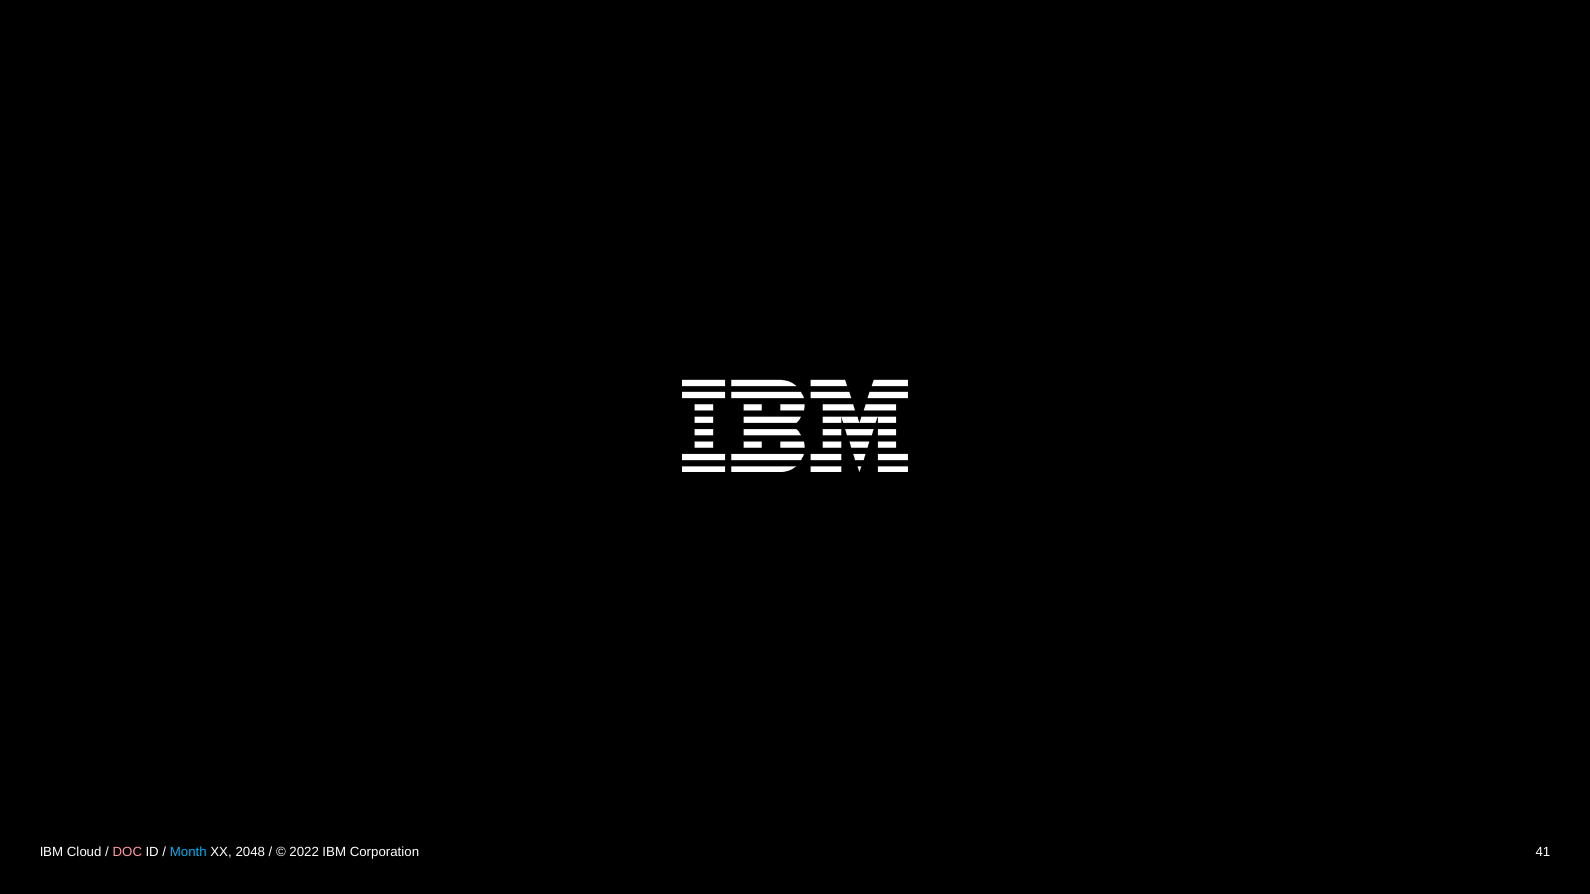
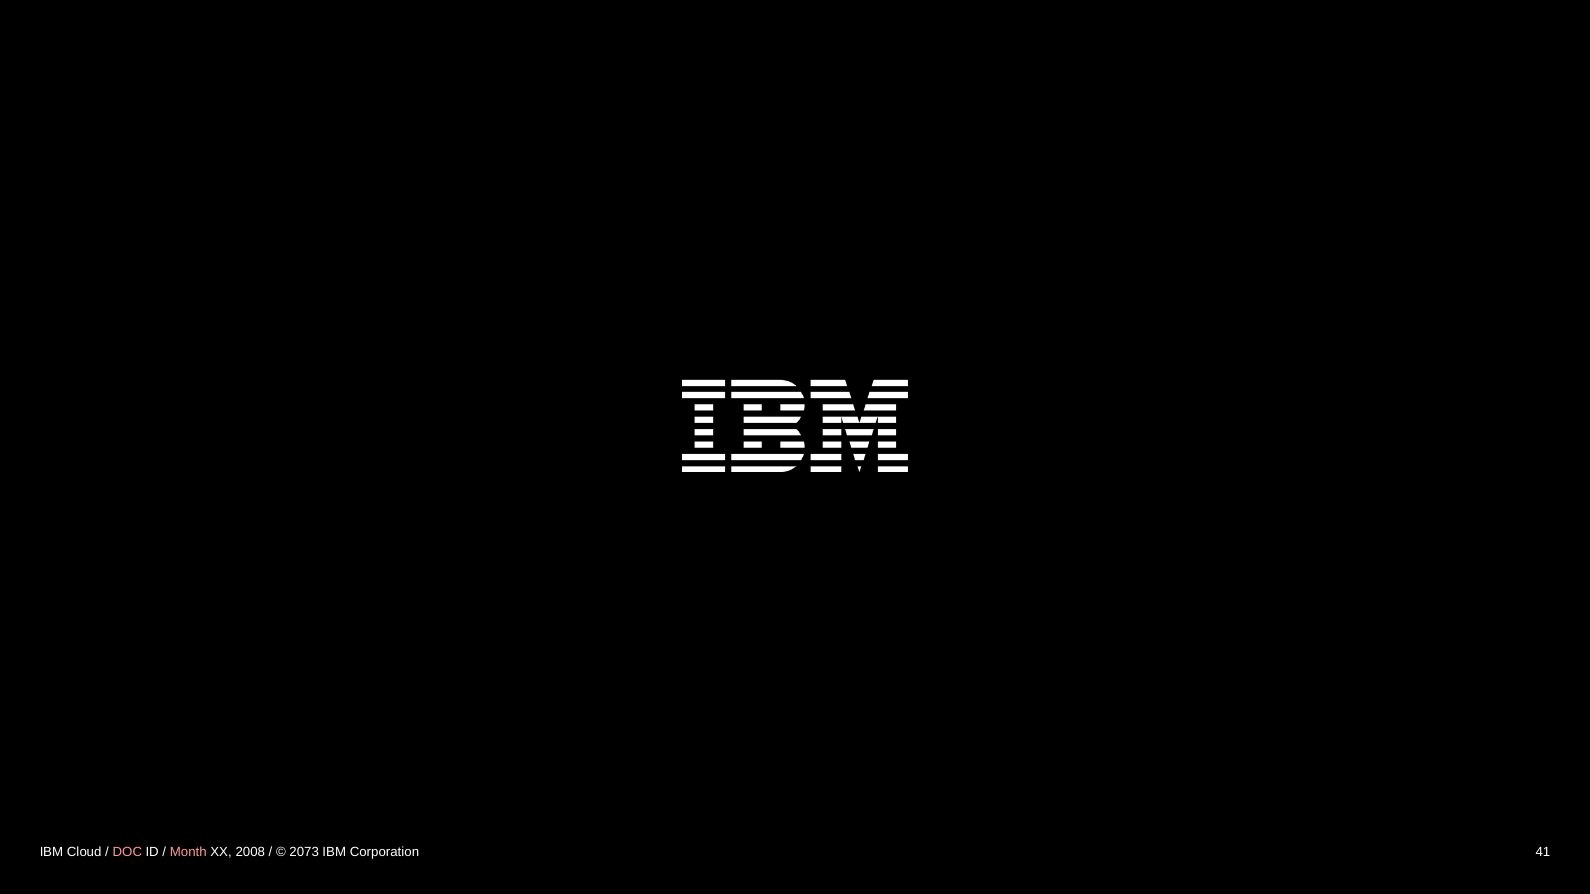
Month colour: light blue -> pink
2048: 2048 -> 2008
2022: 2022 -> 2073
